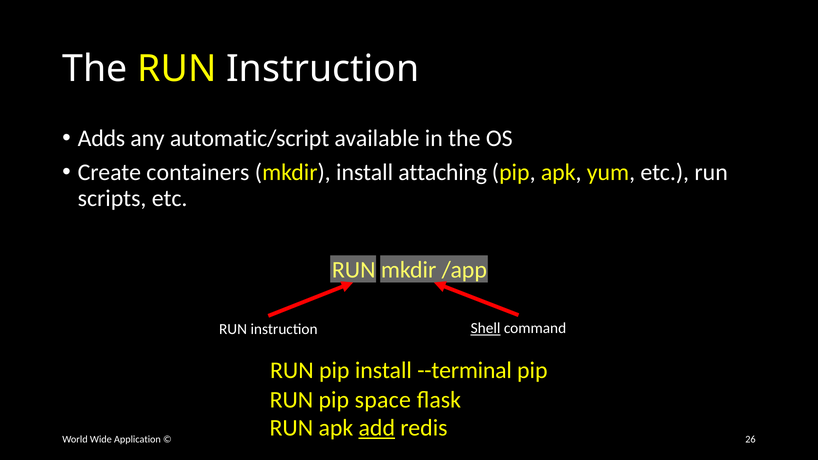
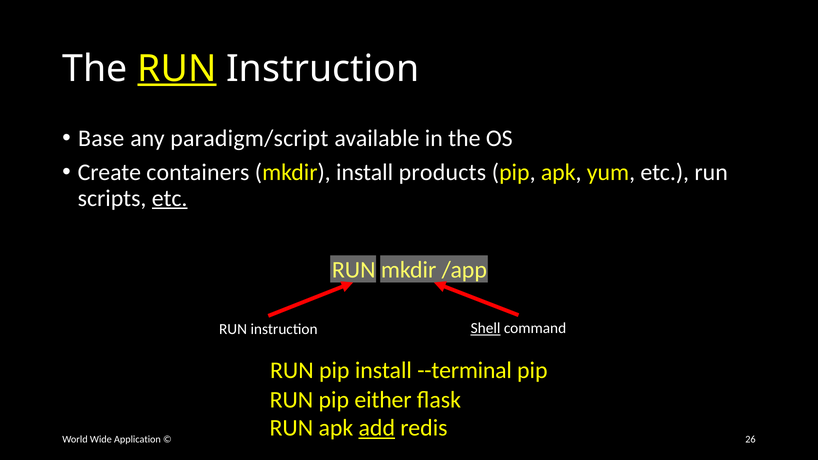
RUN at (177, 69) underline: none -> present
Adds: Adds -> Base
automatic/script: automatic/script -> paradigm/script
attaching: attaching -> products
etc at (170, 198) underline: none -> present
space: space -> either
